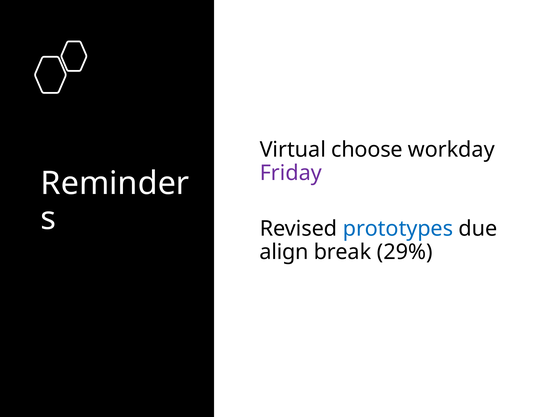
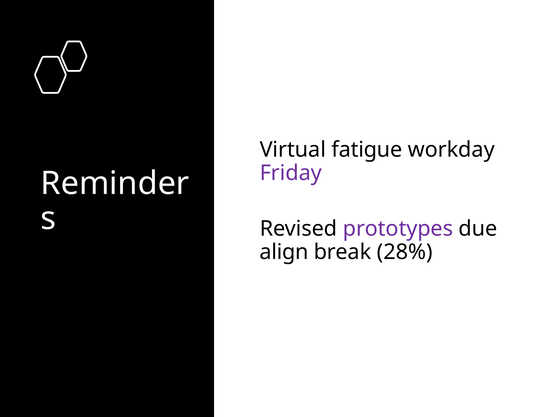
choose: choose -> fatigue
prototypes colour: blue -> purple
29%: 29% -> 28%
